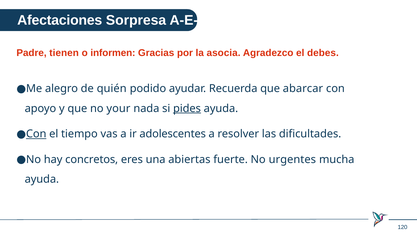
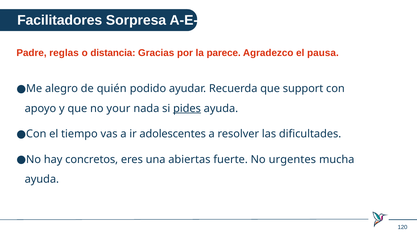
Afectaciones: Afectaciones -> Facilitadores
tienen: tienen -> reglas
informen: informen -> distancia
asocia: asocia -> parece
debes: debes -> pausa
abarcar: abarcar -> support
Con at (36, 134) underline: present -> none
